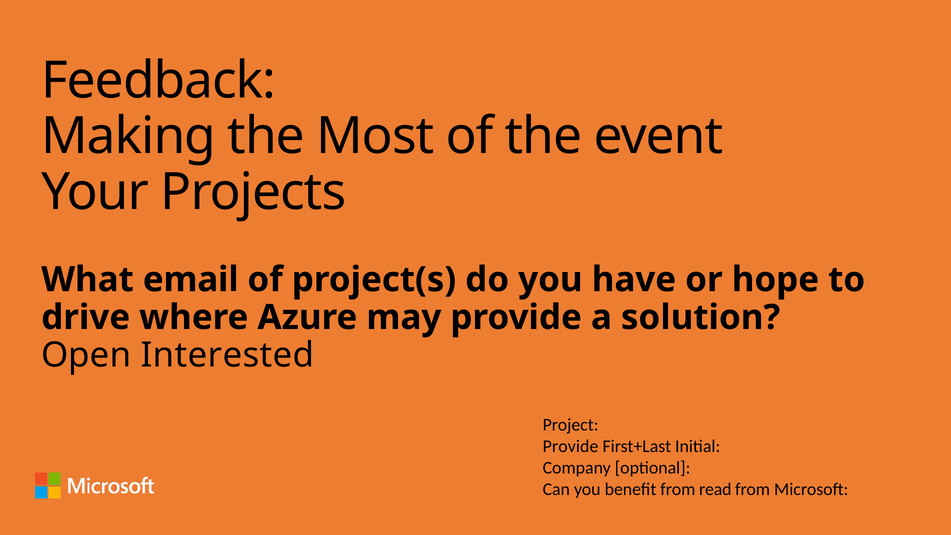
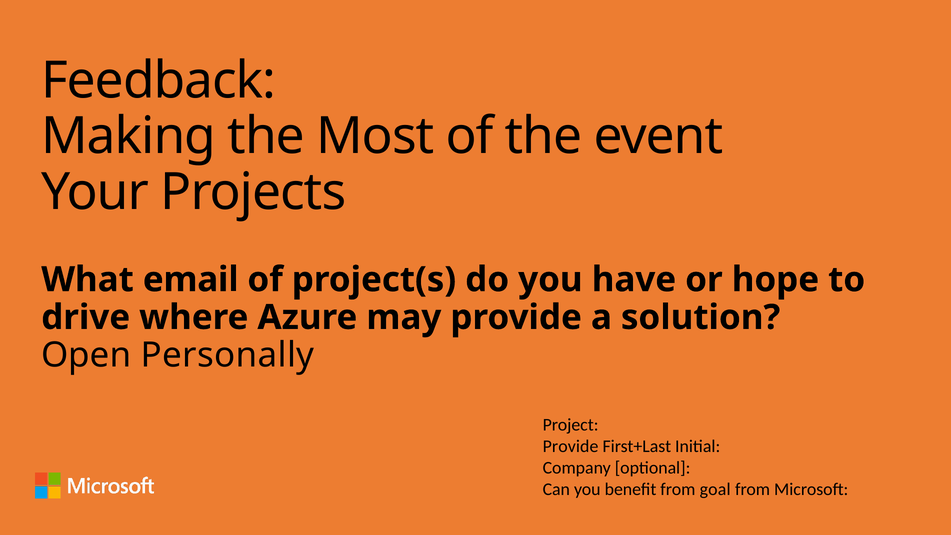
Interested: Interested -> Personally
read: read -> goal
